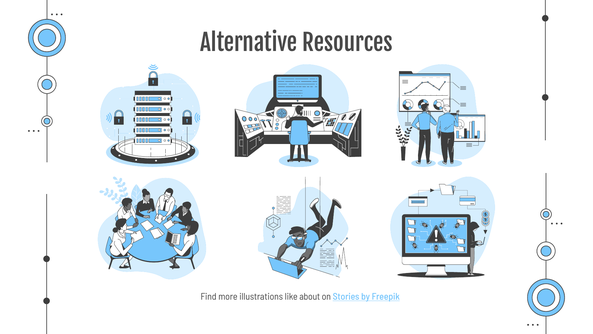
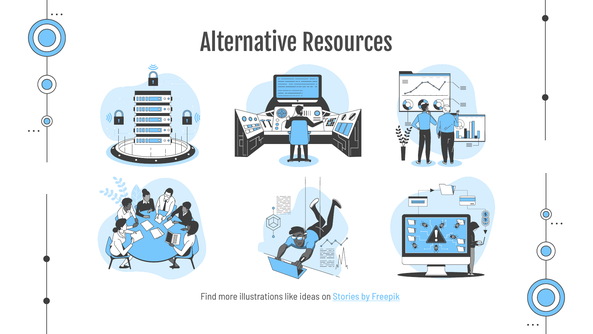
about: about -> ideas
